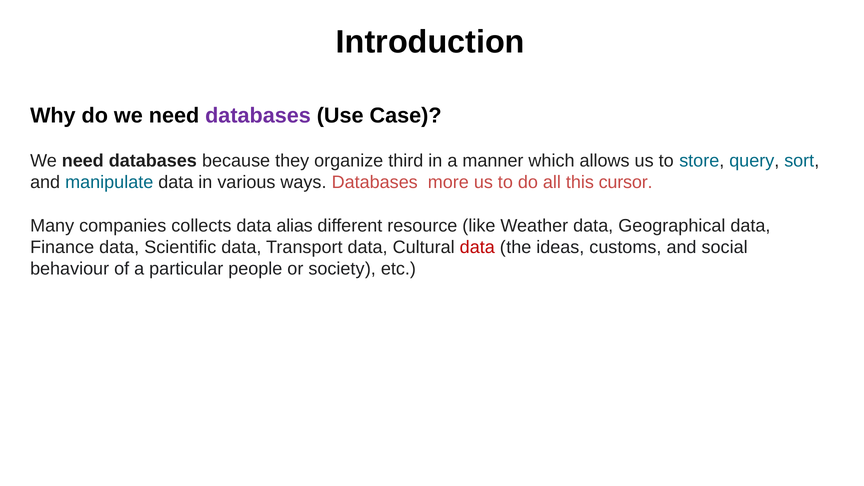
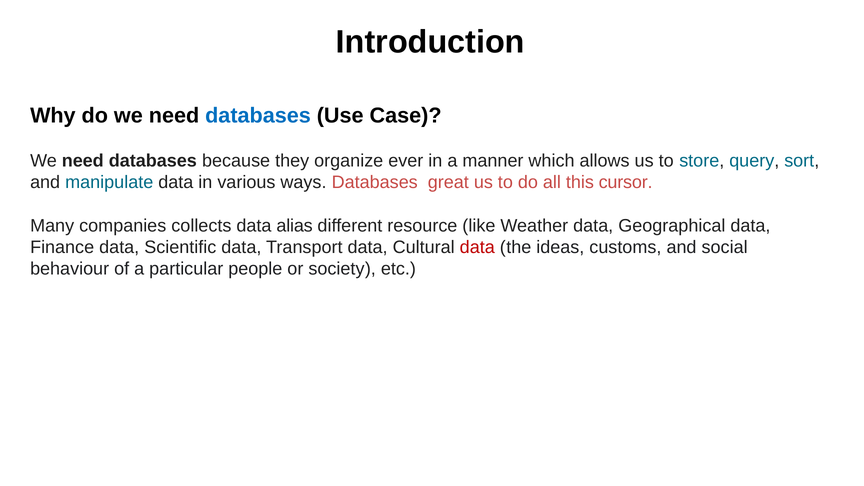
databases at (258, 116) colour: purple -> blue
third: third -> ever
more: more -> great
